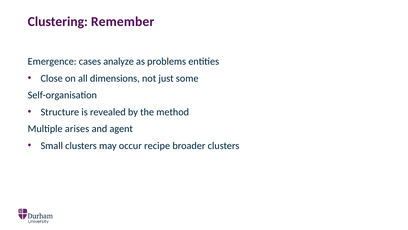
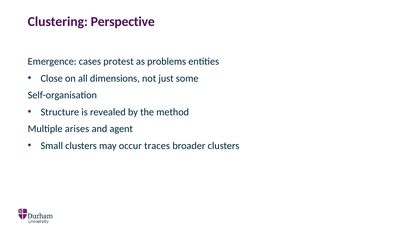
Remember: Remember -> Perspective
analyze: analyze -> protest
recipe: recipe -> traces
